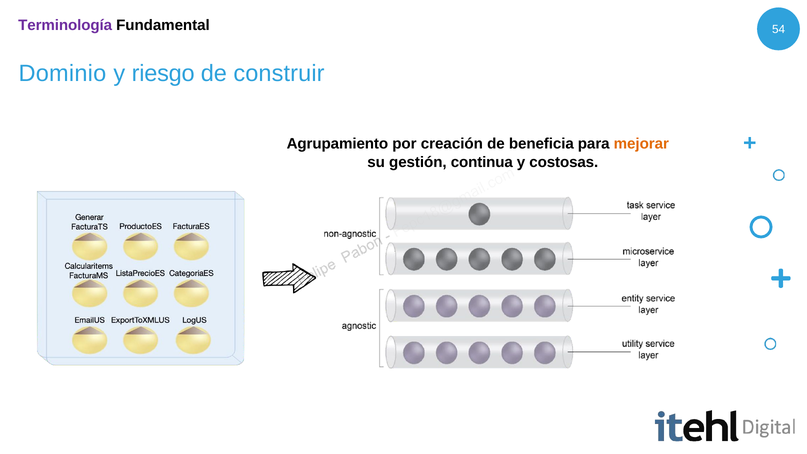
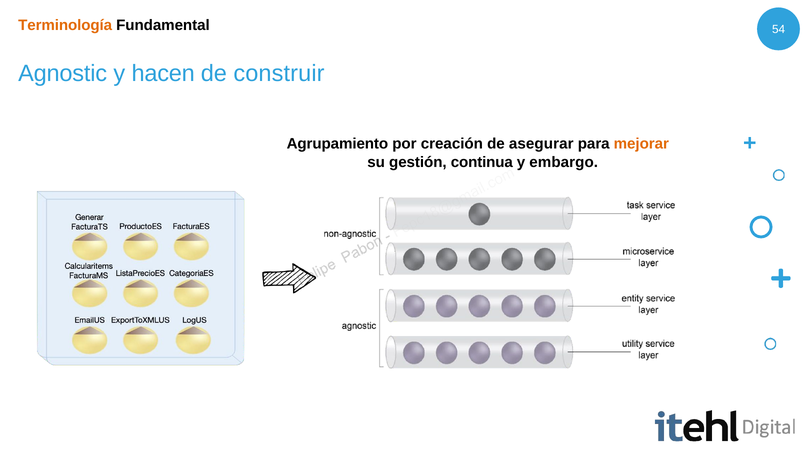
Terminología colour: purple -> orange
Dominio: Dominio -> Agnostic
riesgo: riesgo -> hacen
beneficia: beneficia -> asegurar
costosas: costosas -> embargo
